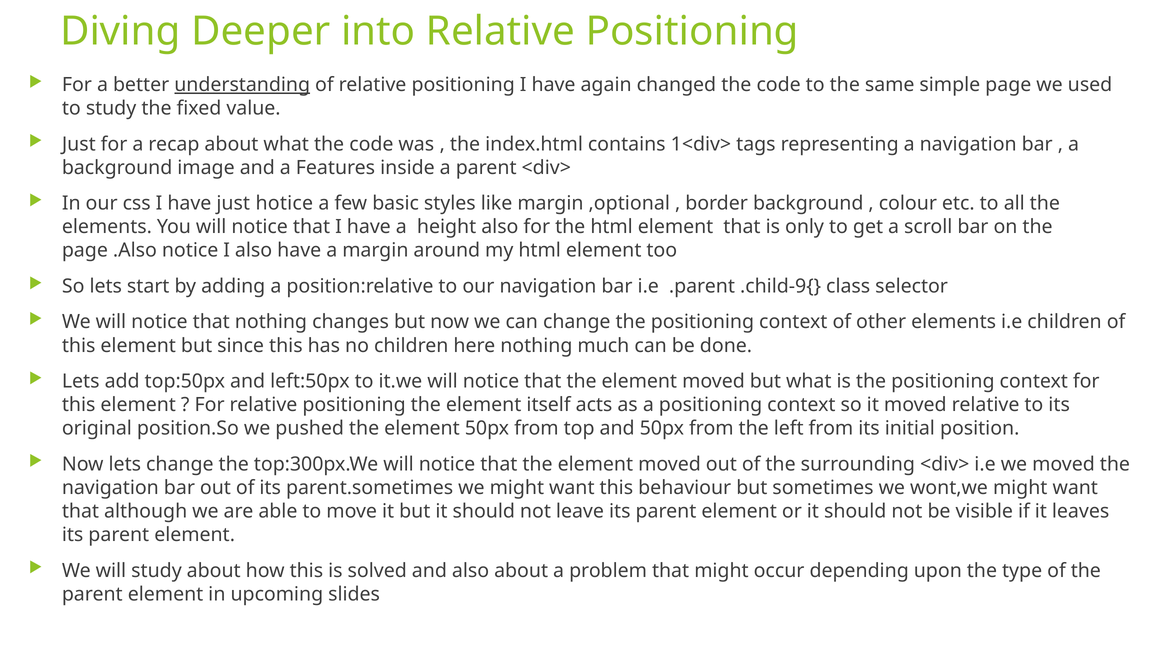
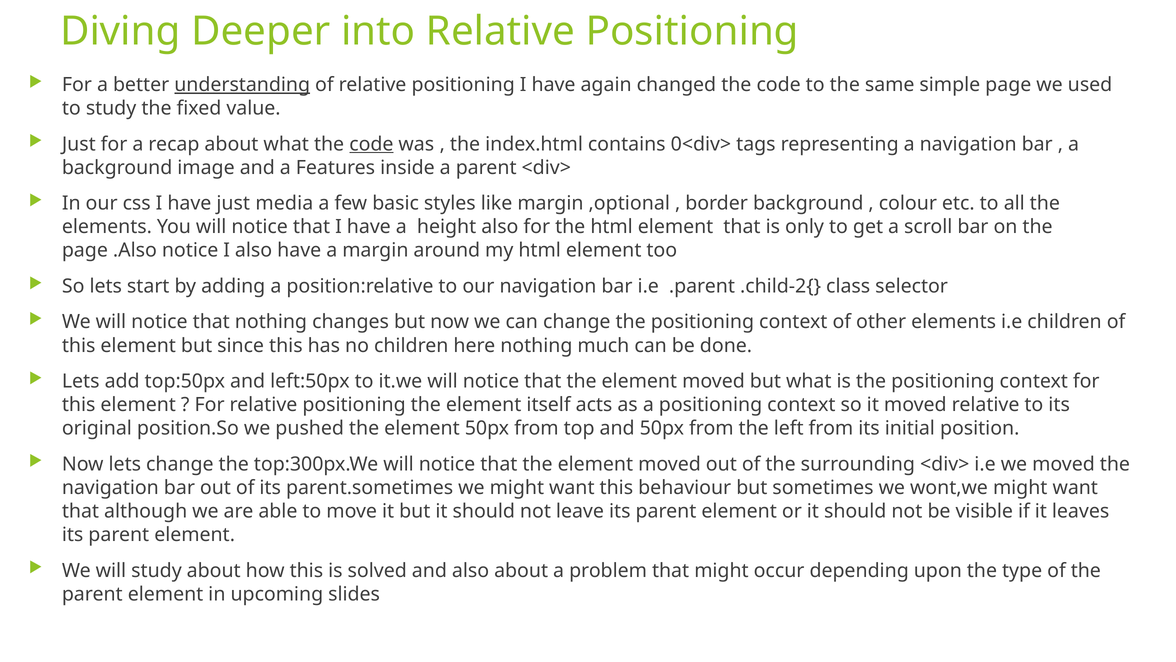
code at (371, 144) underline: none -> present
1<div>: 1<div> -> 0<div>
hotice: hotice -> media
.child-9{: .child-9{ -> .child-2{
